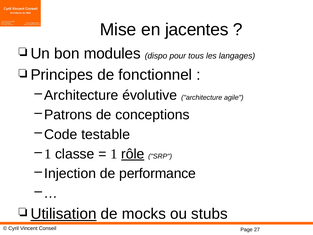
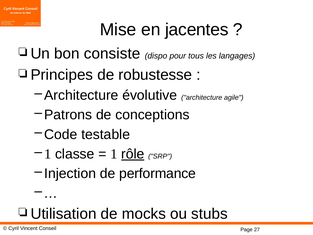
modules: modules -> consiste
fonctionnel: fonctionnel -> robustesse
Utilisation underline: present -> none
